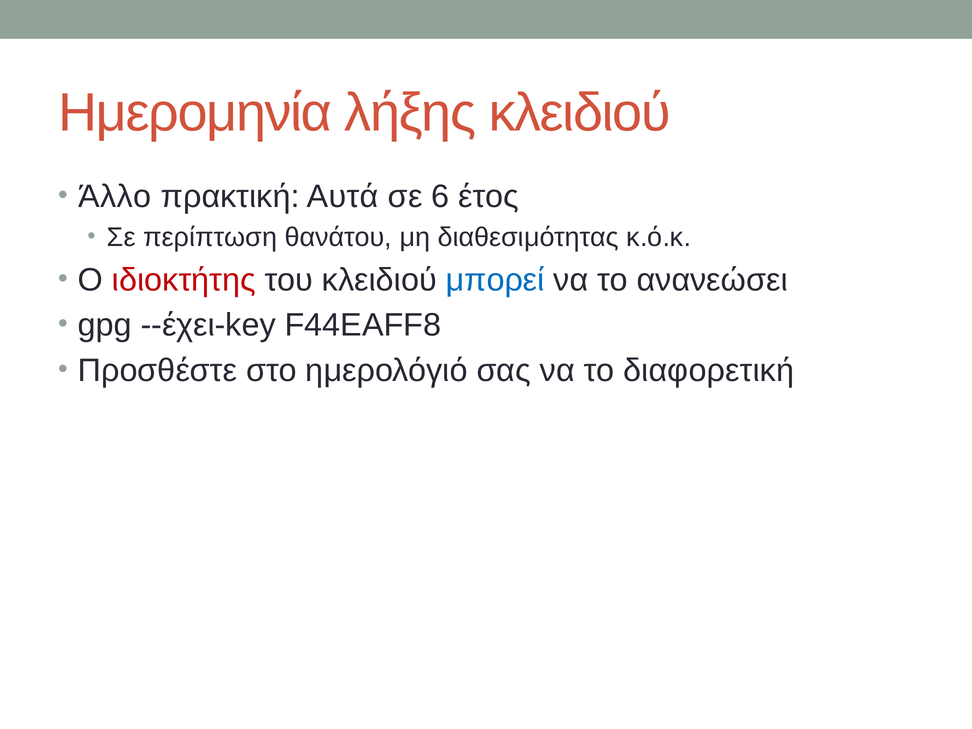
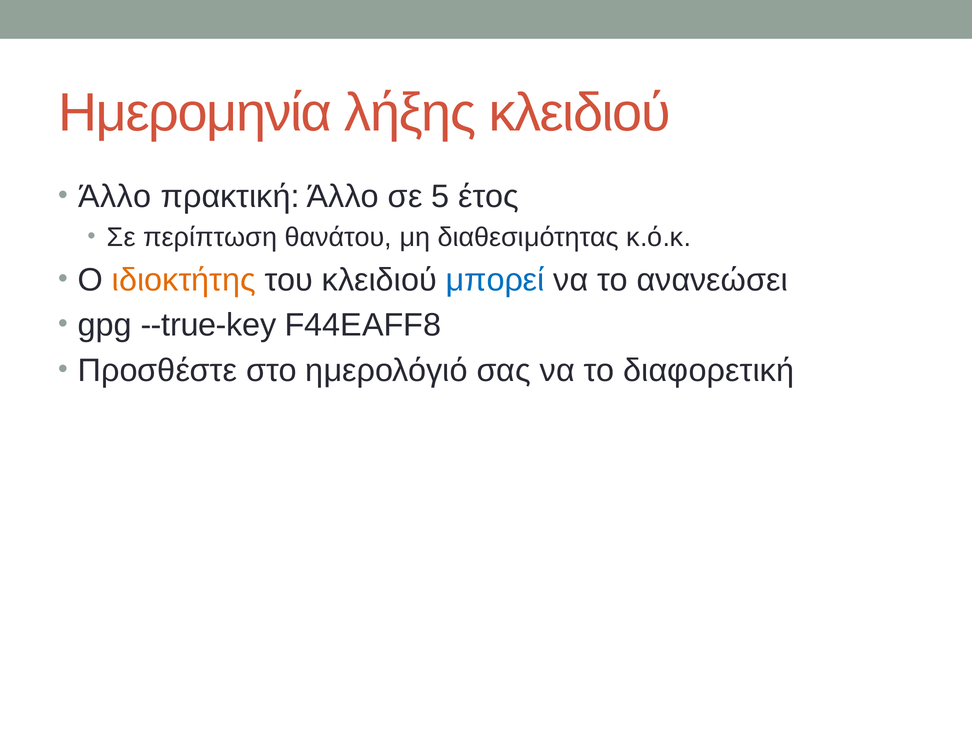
πρακτική Αυτά: Αυτά -> Άλλο
6: 6 -> 5
ιδιοκτήτης colour: red -> orange
--έχει-key: --έχει-key -> --true-key
